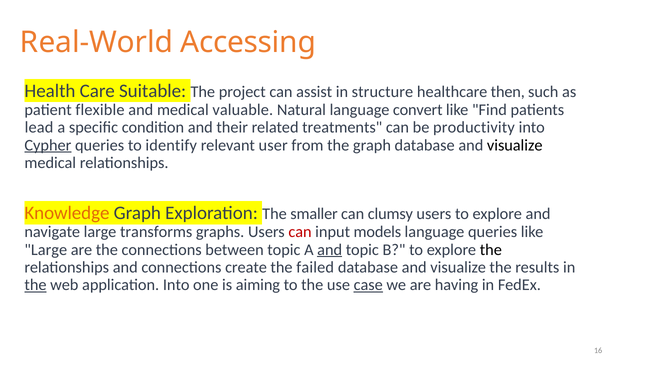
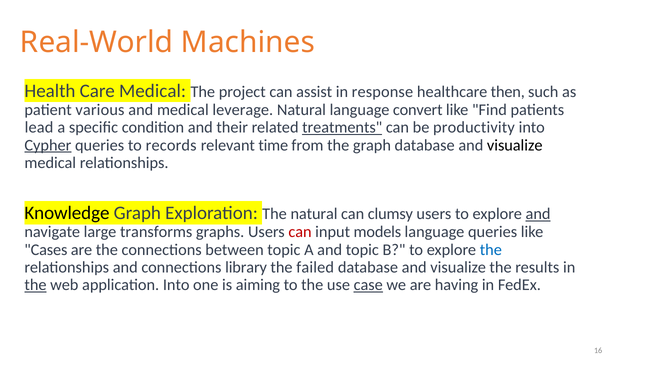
Accessing: Accessing -> Machines
Care Suitable: Suitable -> Medical
structure: structure -> response
flexible: flexible -> various
valuable: valuable -> leverage
treatments underline: none -> present
identify: identify -> records
user: user -> time
Knowledge colour: orange -> black
The smaller: smaller -> natural
and at (538, 214) underline: none -> present
Large at (46, 250): Large -> Cases
and at (330, 250) underline: present -> none
the at (491, 250) colour: black -> blue
create: create -> library
